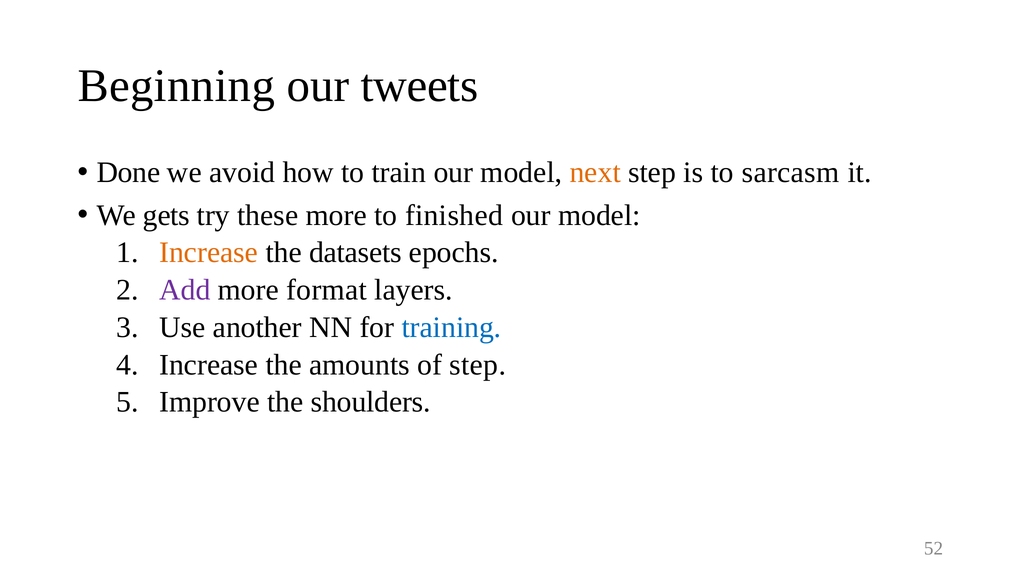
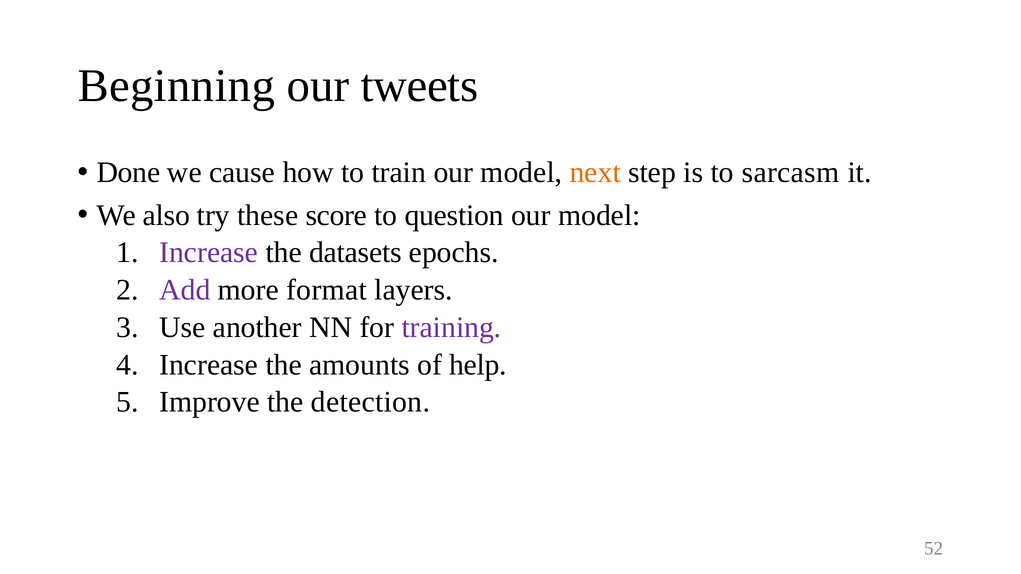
avoid: avoid -> cause
gets: gets -> also
these more: more -> score
finished: finished -> question
Increase at (209, 253) colour: orange -> purple
training colour: blue -> purple
of step: step -> help
shoulders: shoulders -> detection
